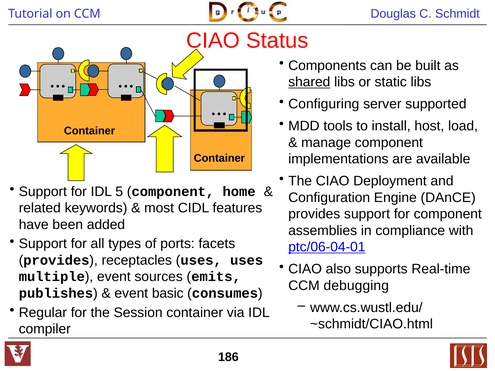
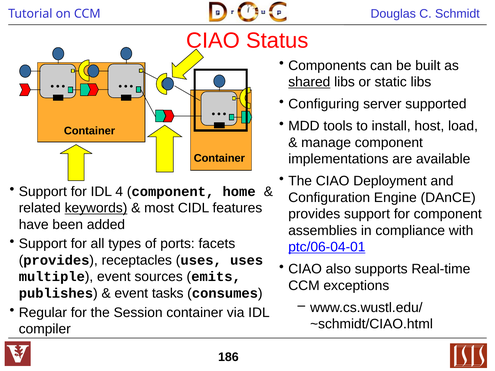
5: 5 -> 4
keywords underline: none -> present
debugging: debugging -> exceptions
basic: basic -> tasks
